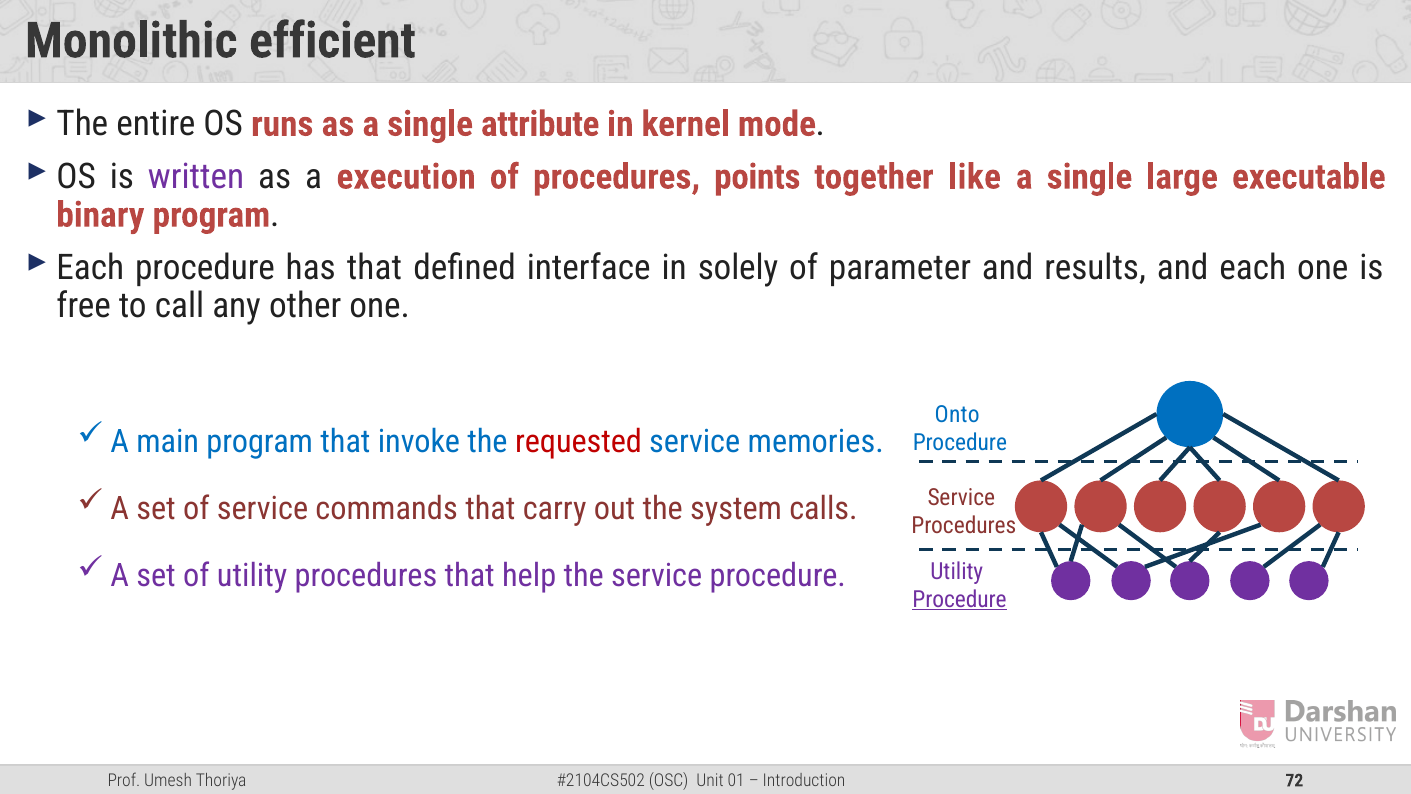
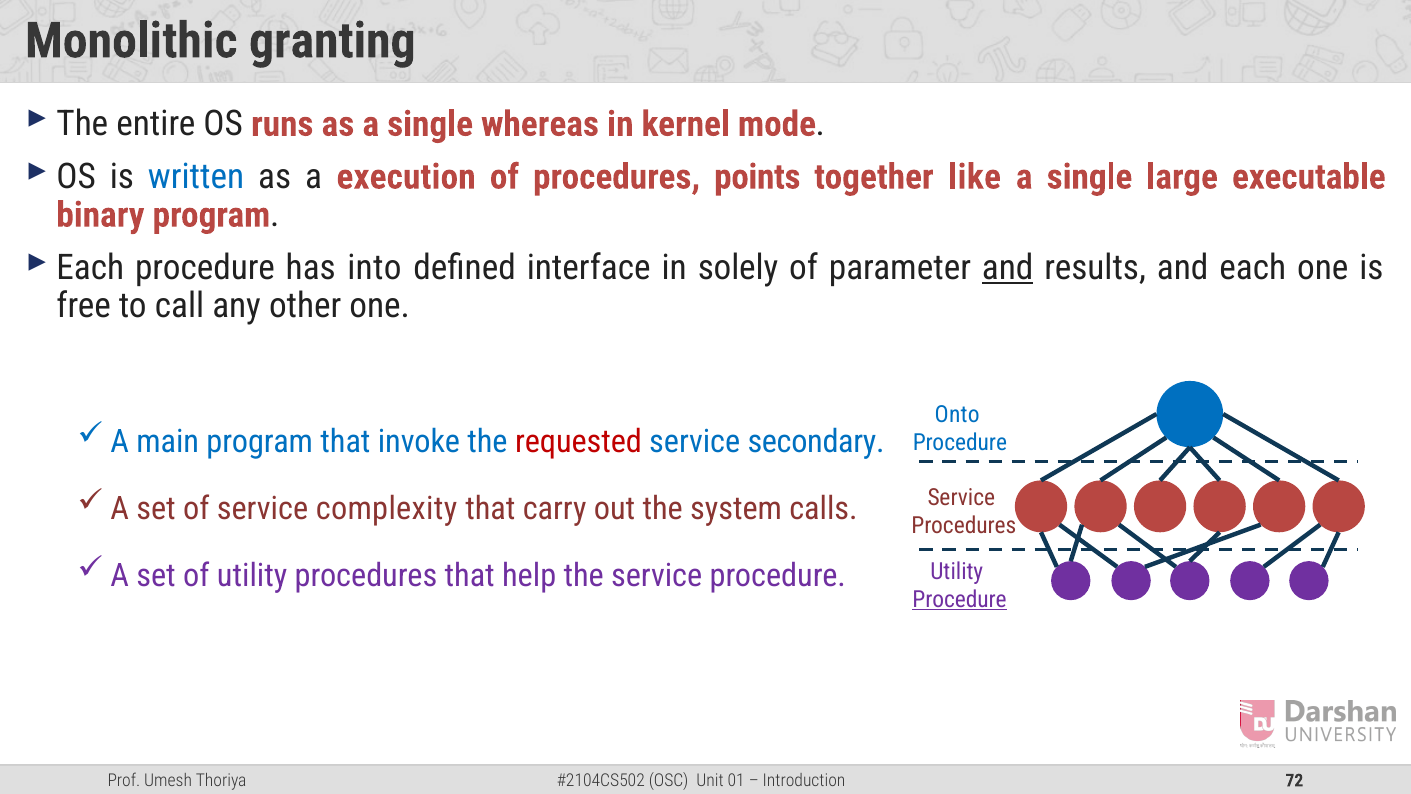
efficient: efficient -> granting
attribute: attribute -> whereas
written colour: purple -> blue
has that: that -> into
and at (1008, 268) underline: none -> present
memories: memories -> secondary
commands: commands -> complexity
